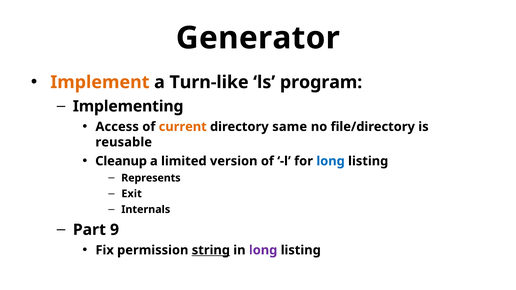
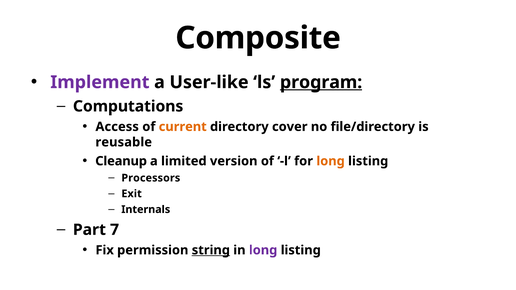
Generator: Generator -> Composite
Implement colour: orange -> purple
Turn-like: Turn-like -> User-like
program underline: none -> present
Implementing: Implementing -> Computations
same: same -> cover
long at (331, 161) colour: blue -> orange
Represents: Represents -> Processors
9: 9 -> 7
